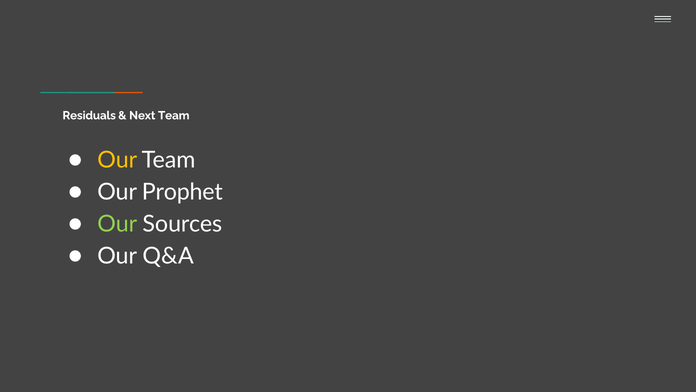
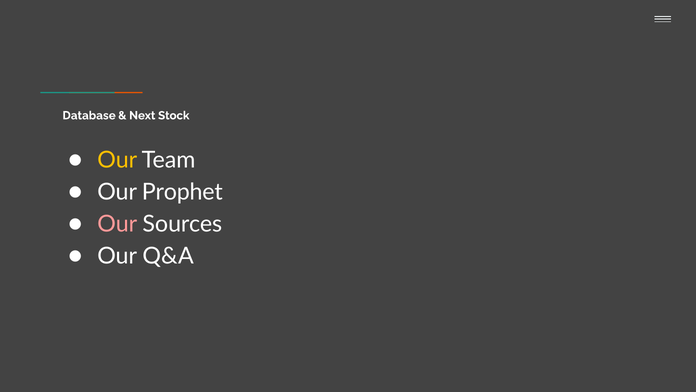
Residuals: Residuals -> Database
Next Team: Team -> Stock
Our at (117, 224) colour: light green -> pink
